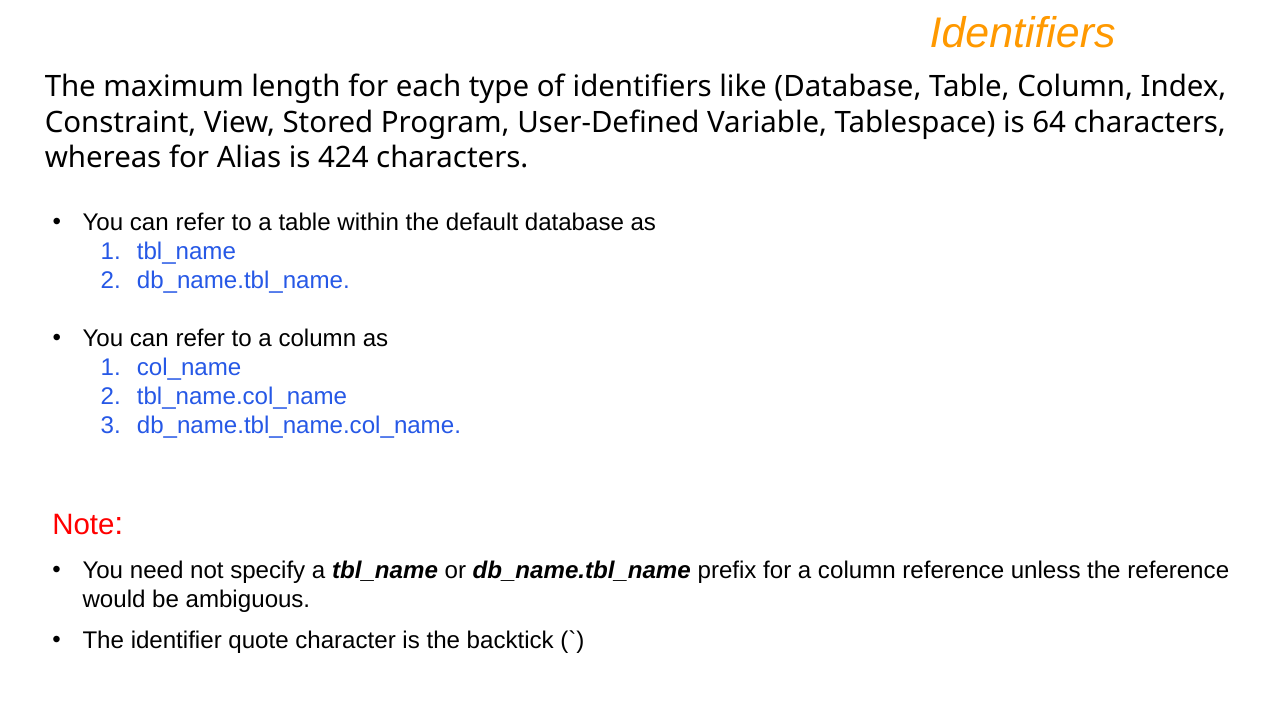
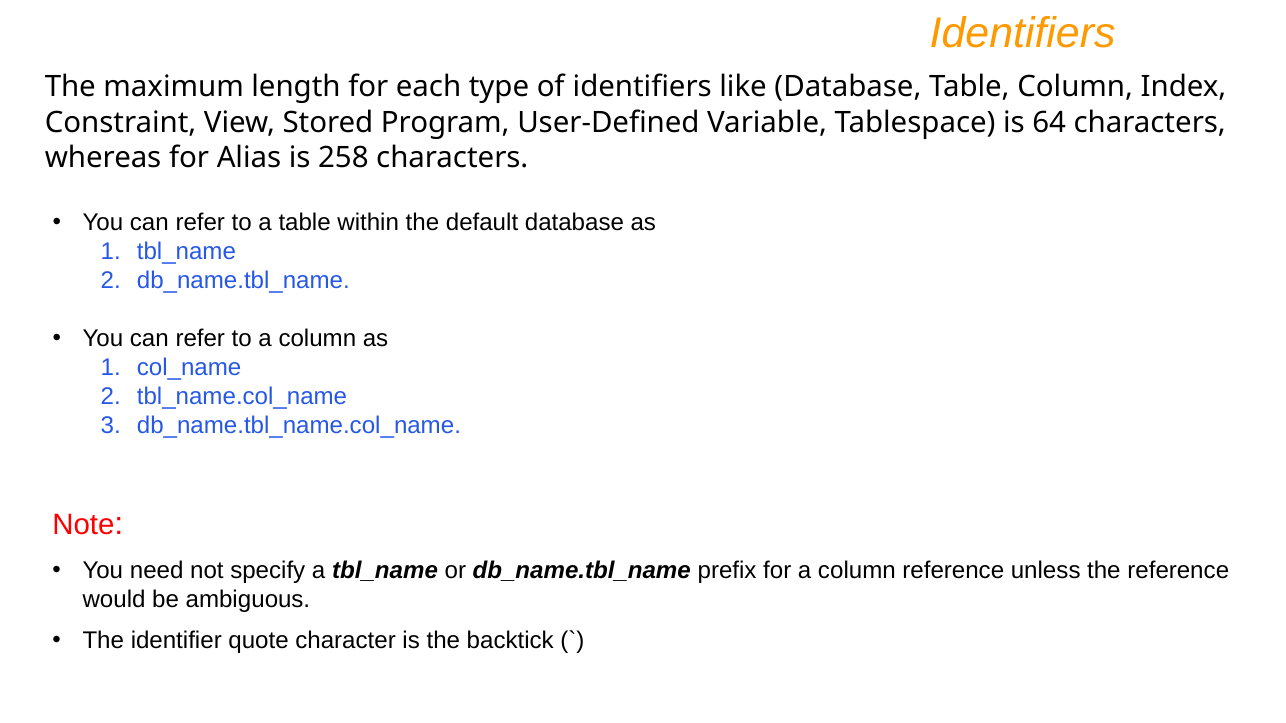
424: 424 -> 258
